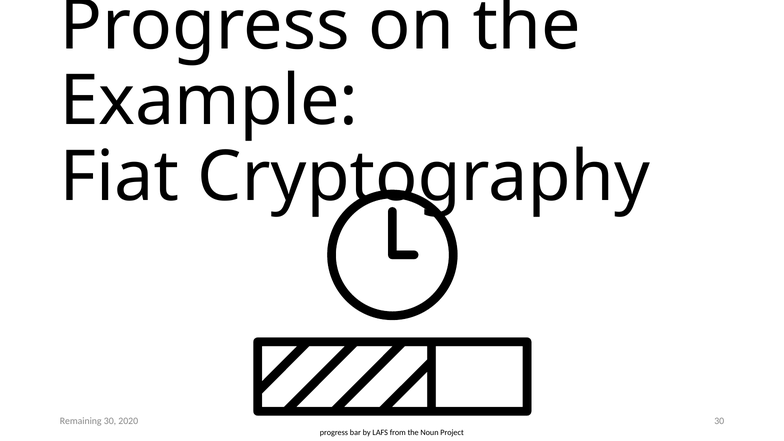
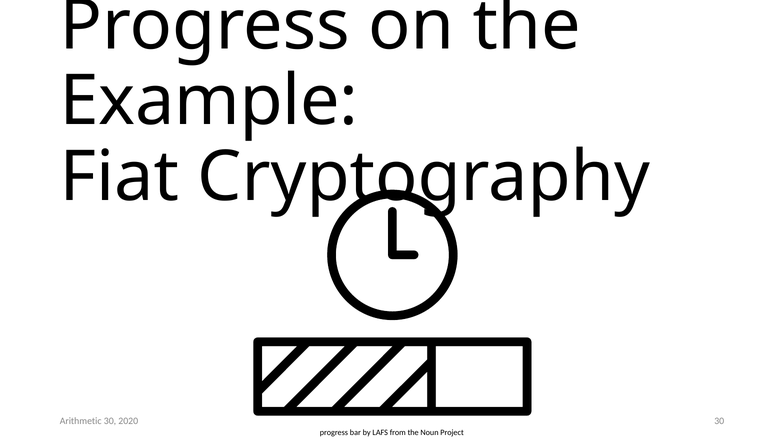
Remaining: Remaining -> Arithmetic
